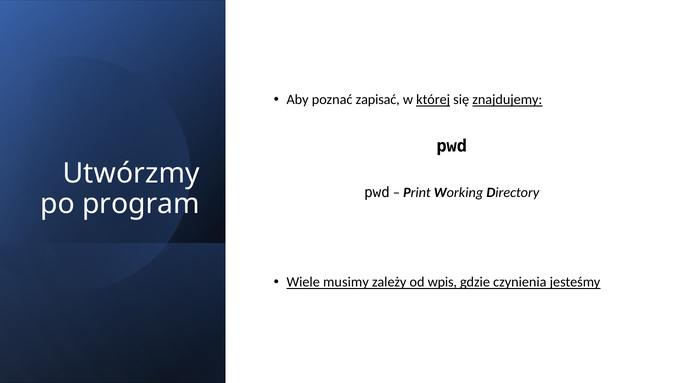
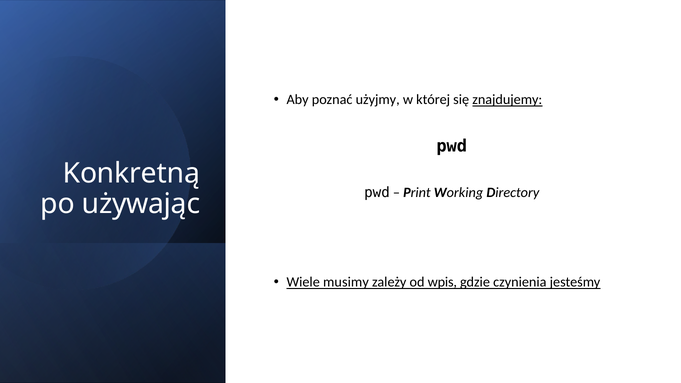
zapisać: zapisać -> użyjmy
której underline: present -> none
Utwórzmy: Utwórzmy -> Konkretną
program: program -> używając
